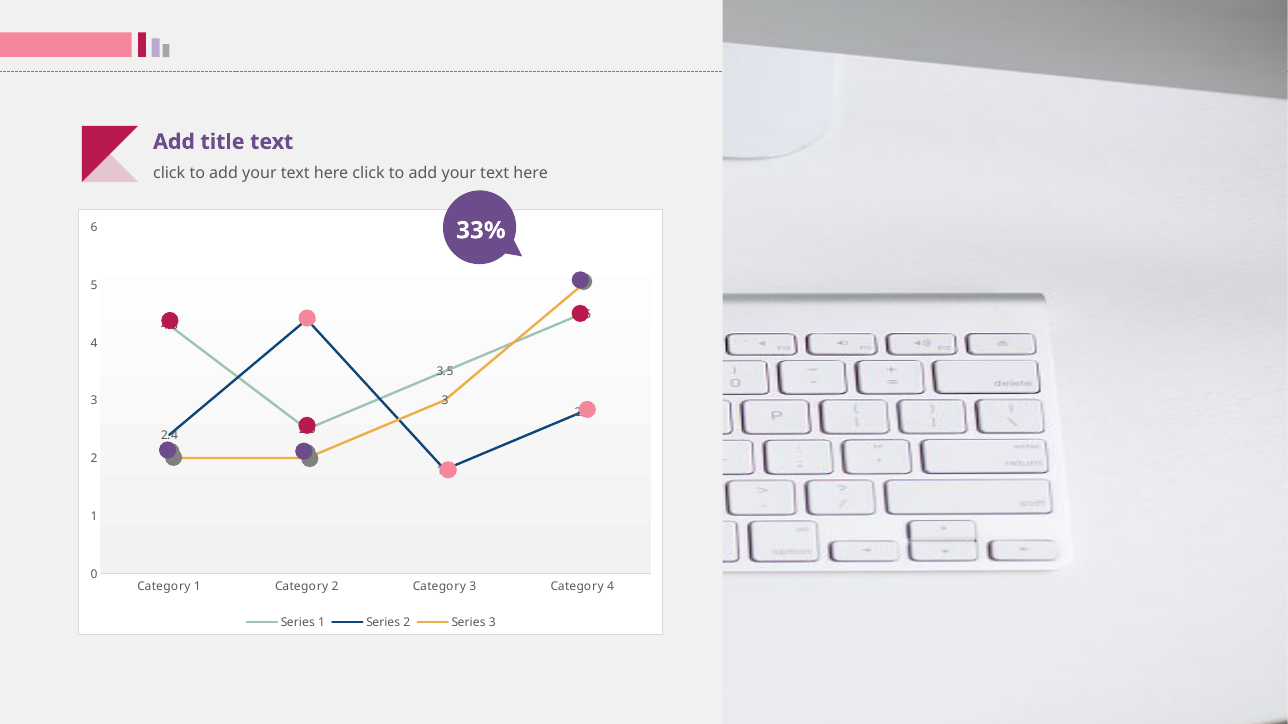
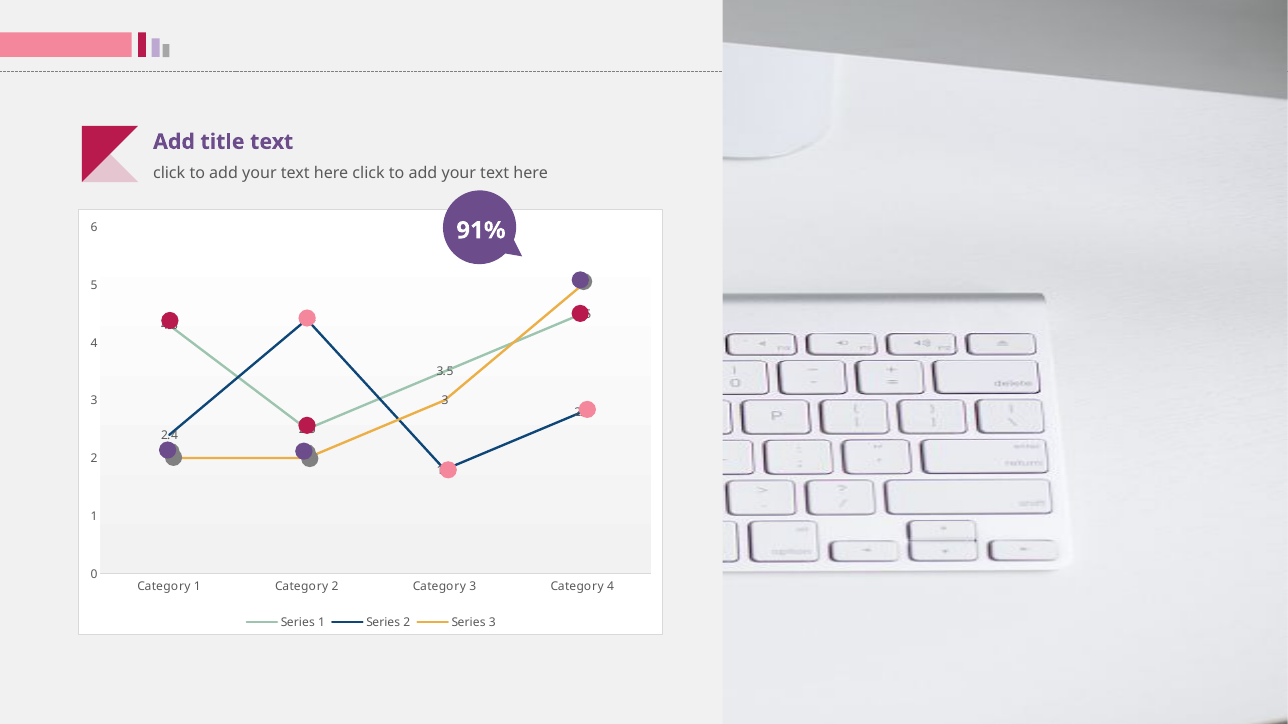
33%: 33% -> 91%
